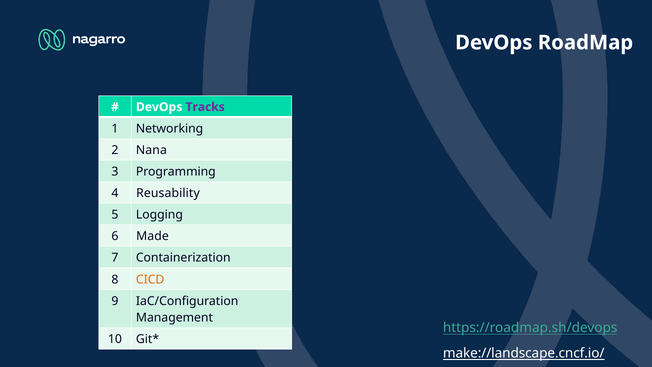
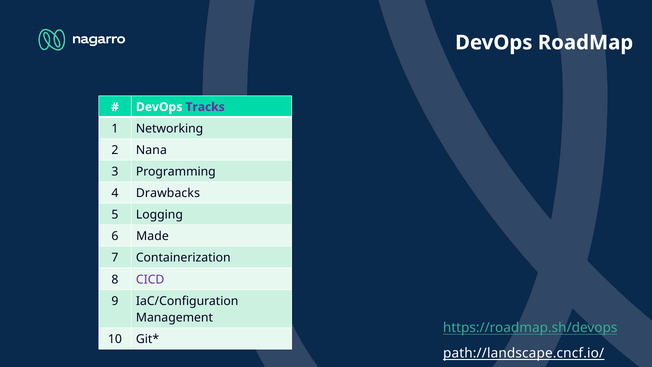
Reusability: Reusability -> Drawbacks
CICD colour: orange -> purple
make://landscape.cncf.io/: make://landscape.cncf.io/ -> path://landscape.cncf.io/
